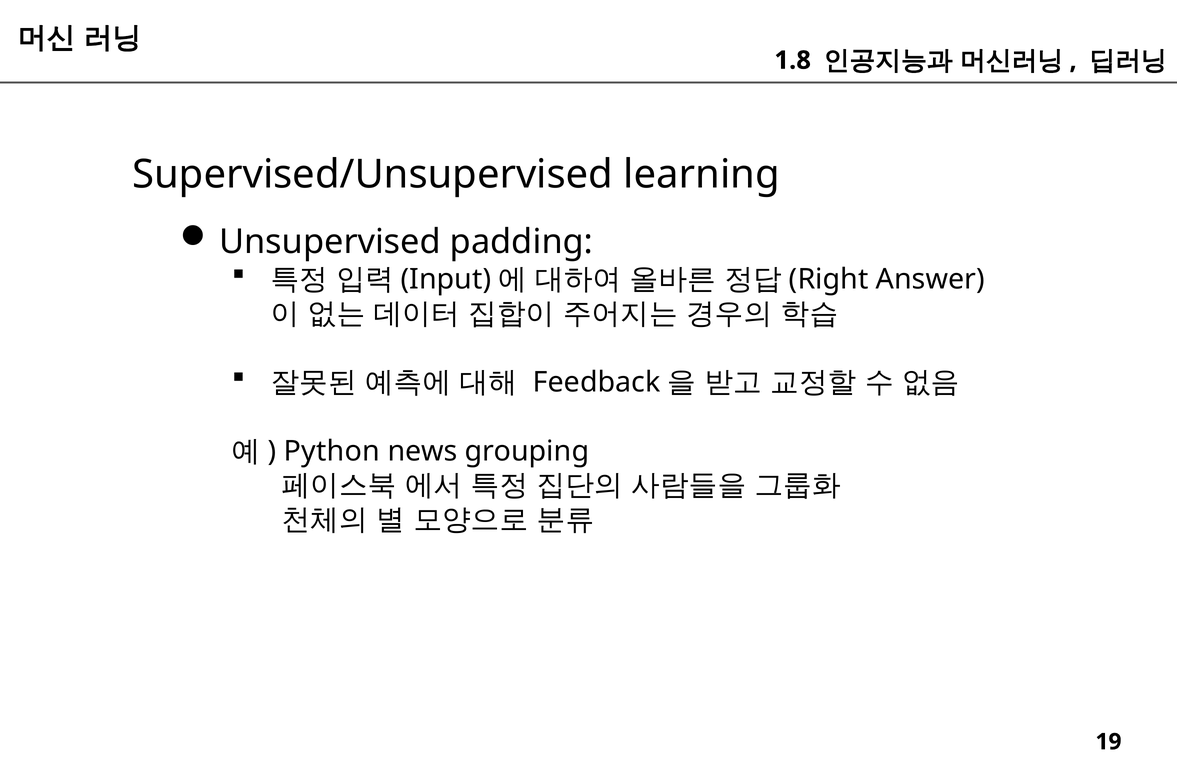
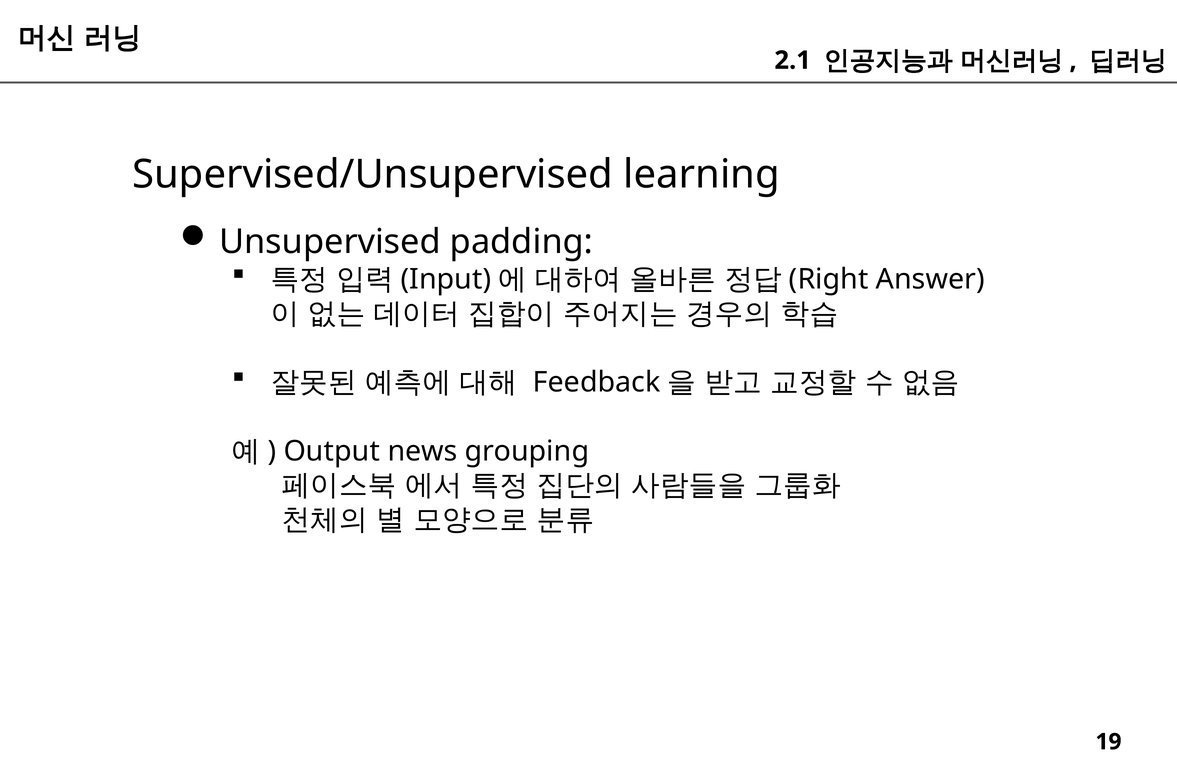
1.8: 1.8 -> 2.1
Python: Python -> Output
